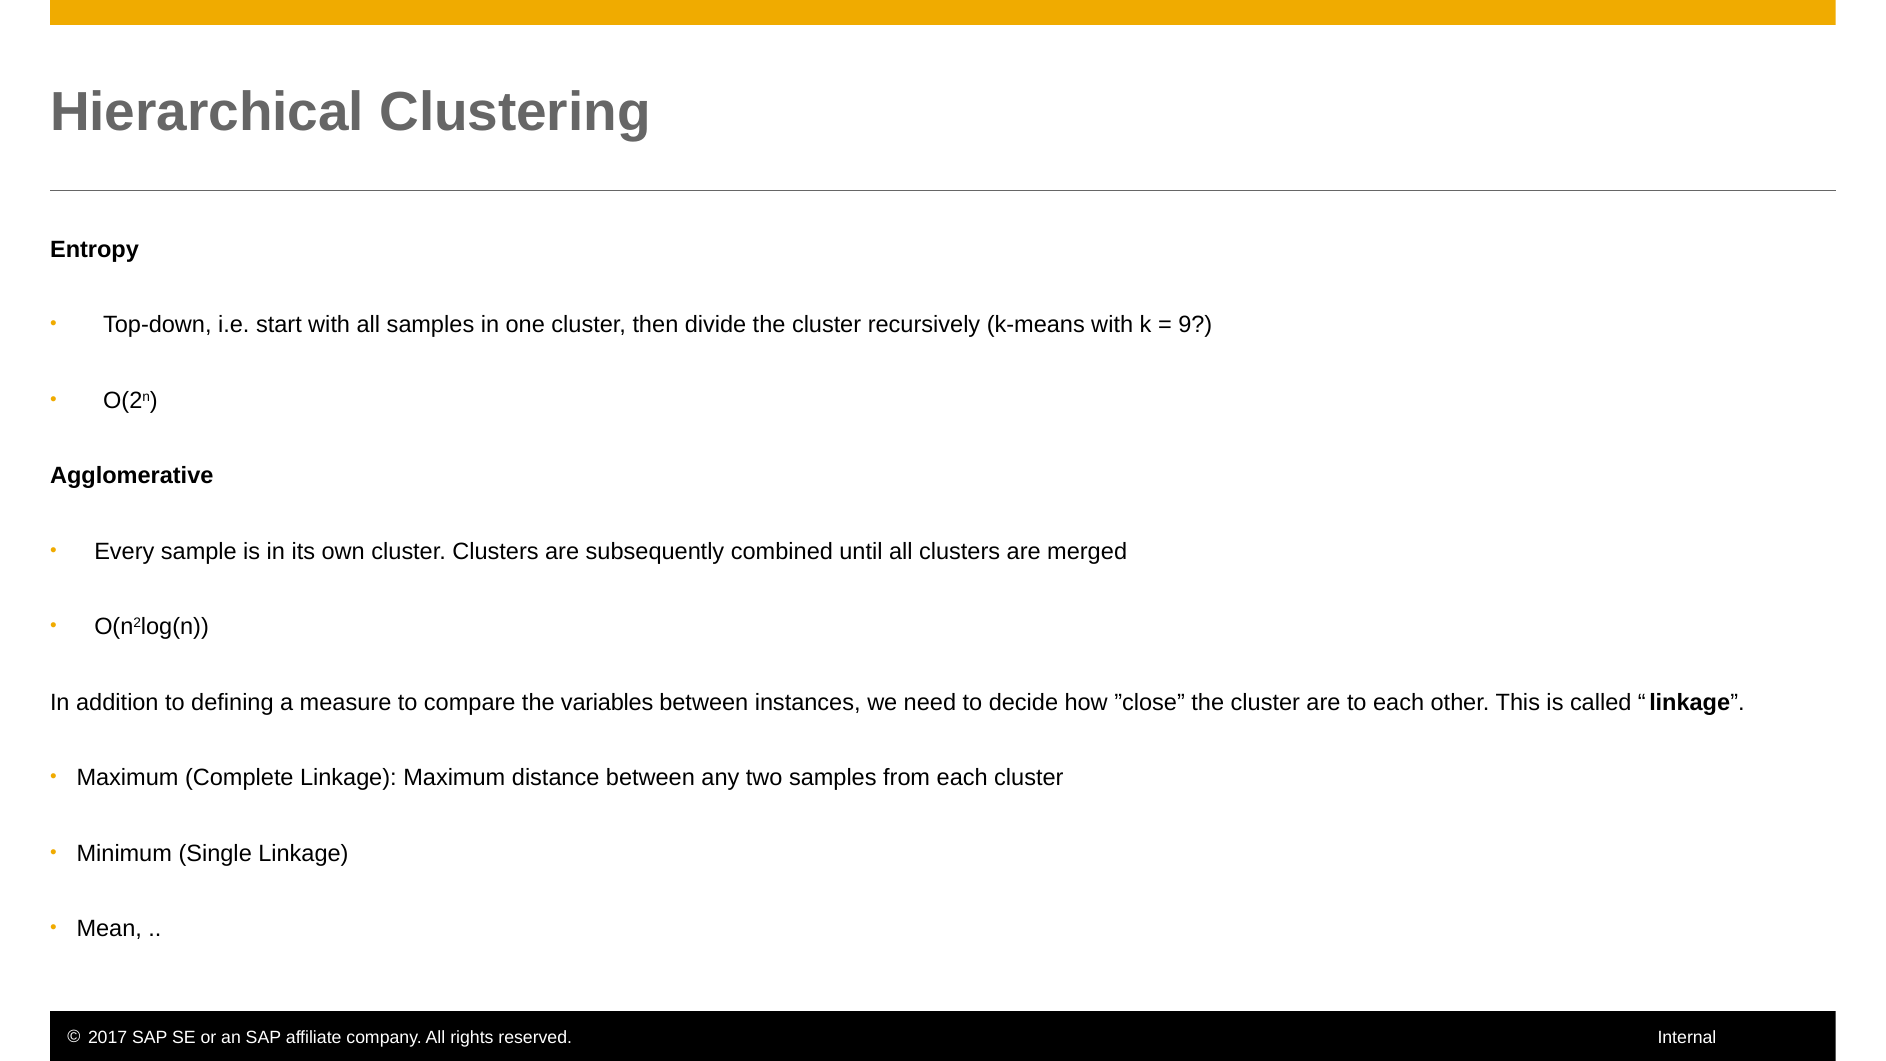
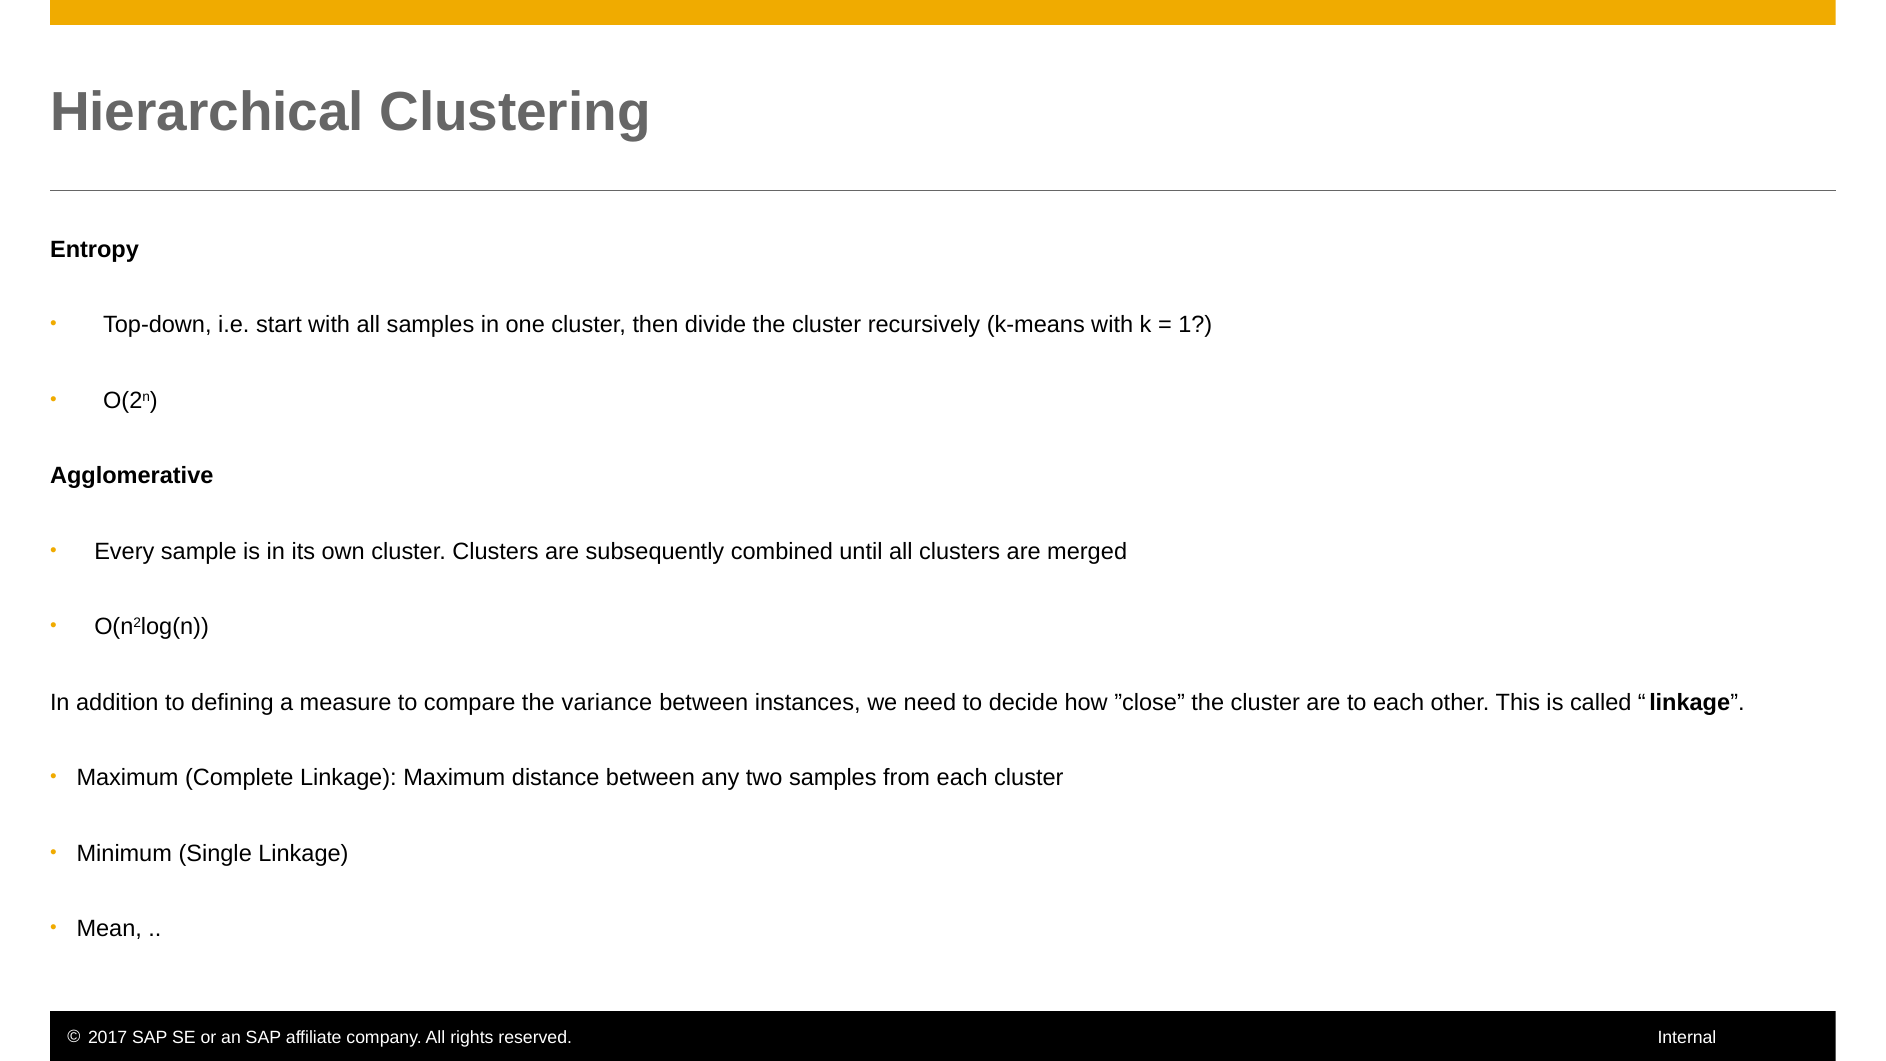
9: 9 -> 1
variables: variables -> variance
